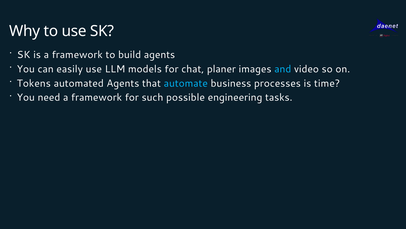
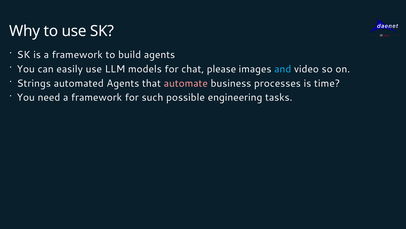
planer: planer -> please
Tokens: Tokens -> Strings
automate colour: light blue -> pink
